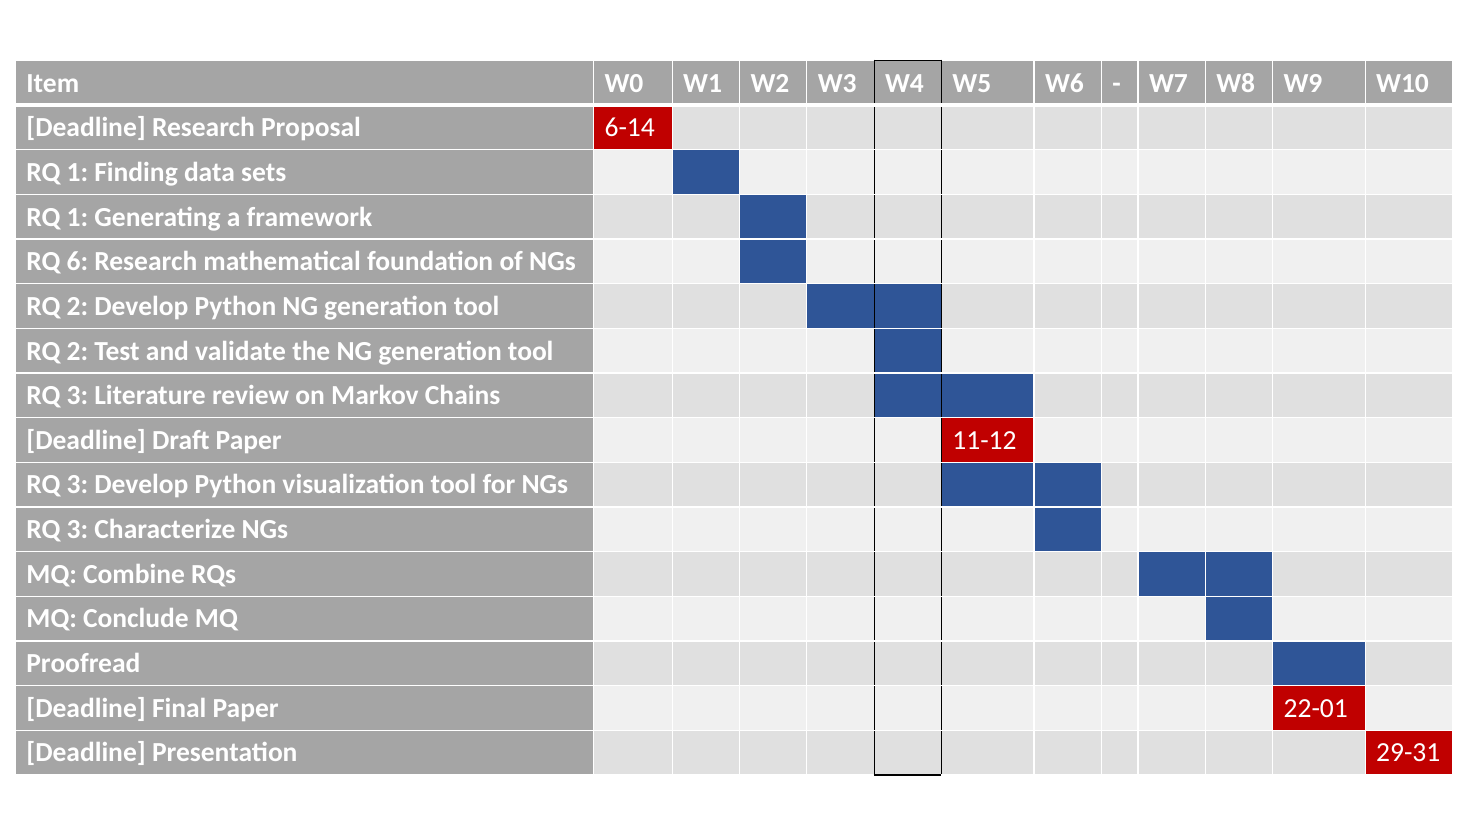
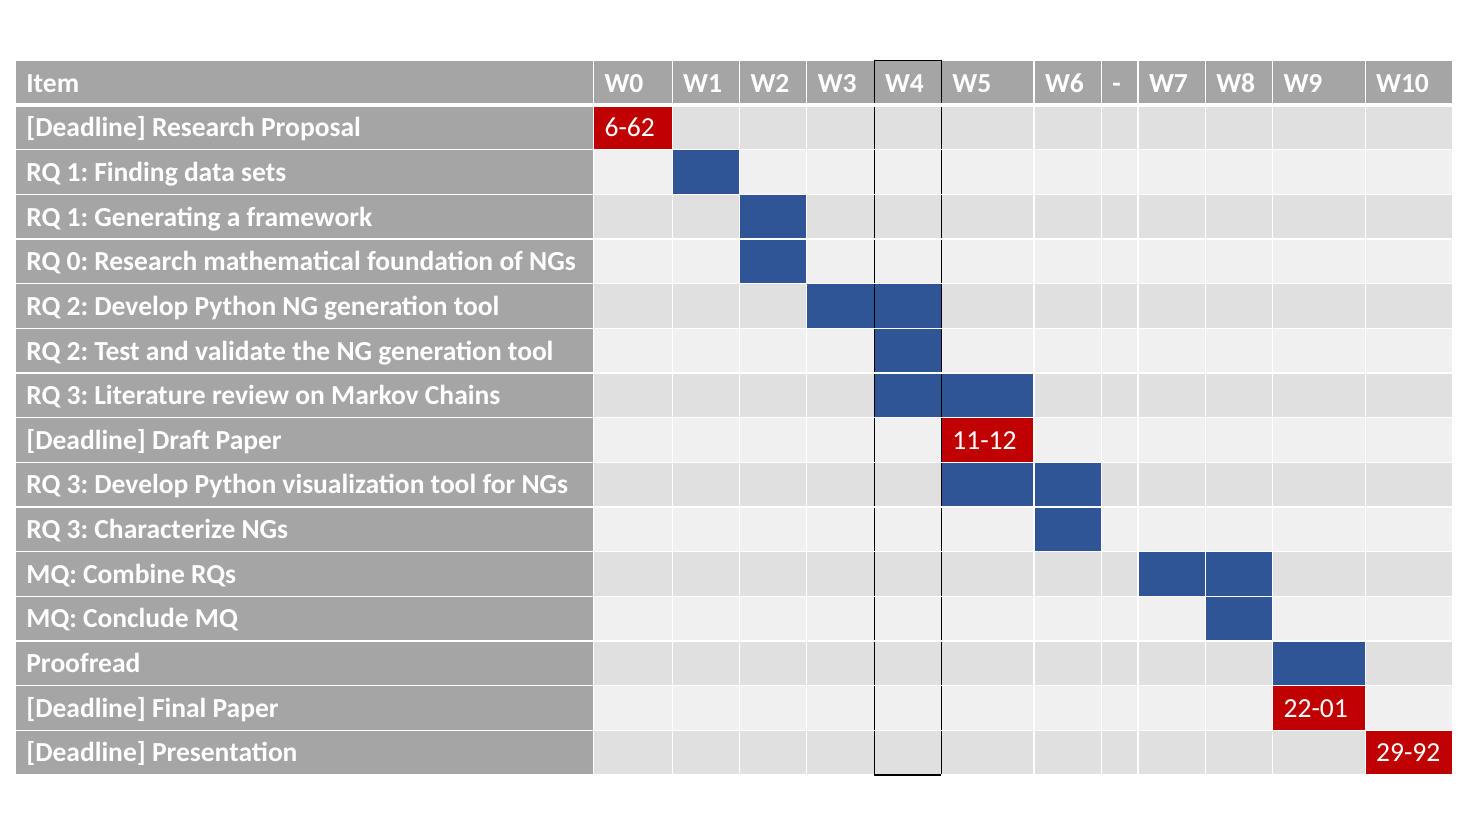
6-14: 6-14 -> 6-62
6: 6 -> 0
29-31: 29-31 -> 29-92
